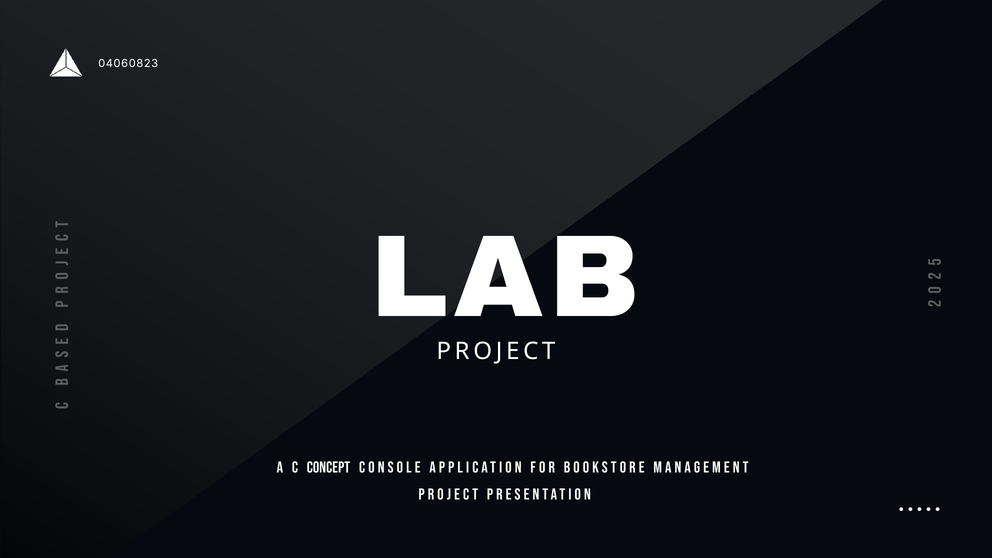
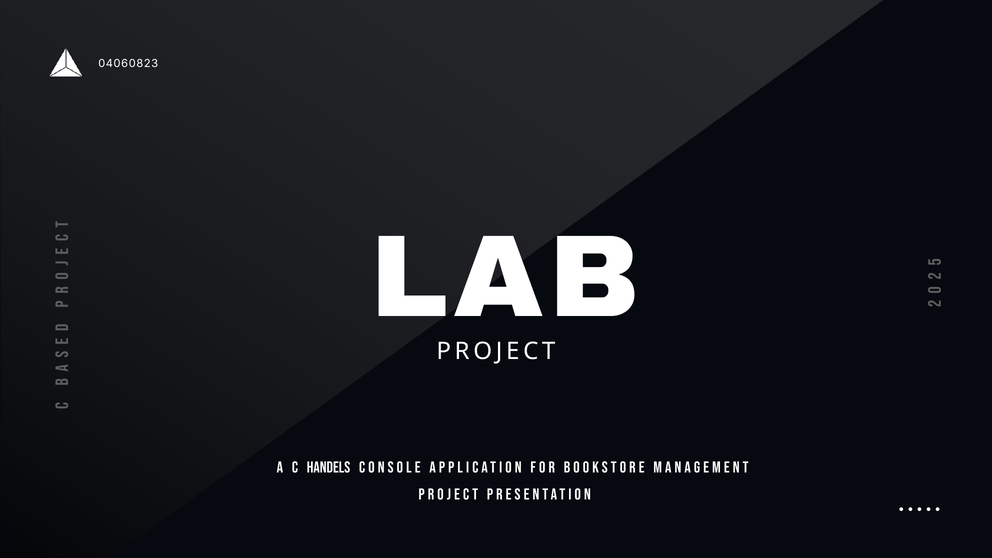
CONCEPT: CONCEPT -> HANDELS
